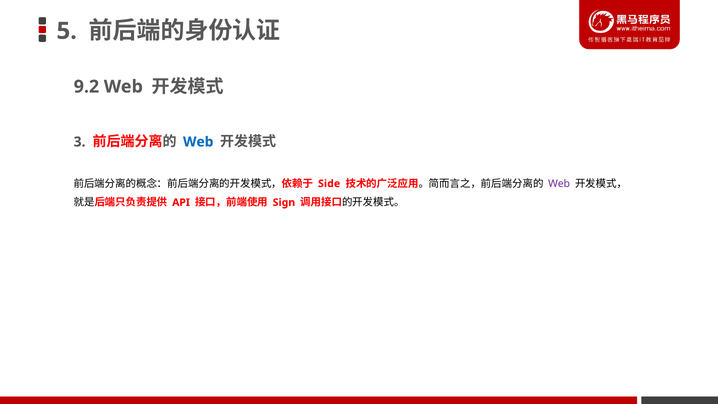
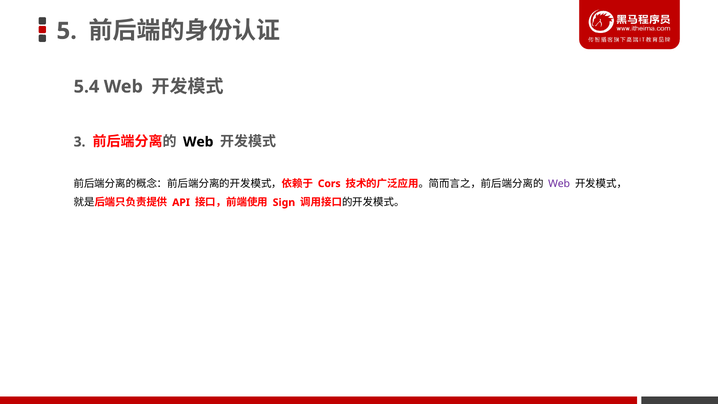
9.2: 9.2 -> 5.4
Web at (198, 142) colour: blue -> black
Side: Side -> Cors
